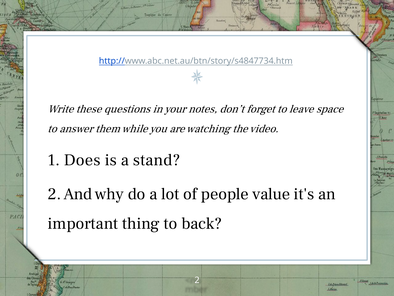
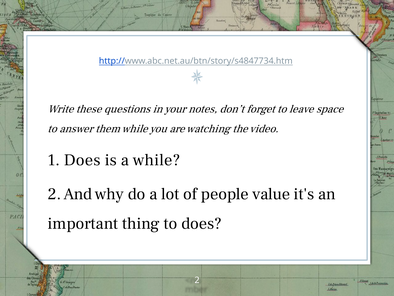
a stand: stand -> while
to back: back -> does
